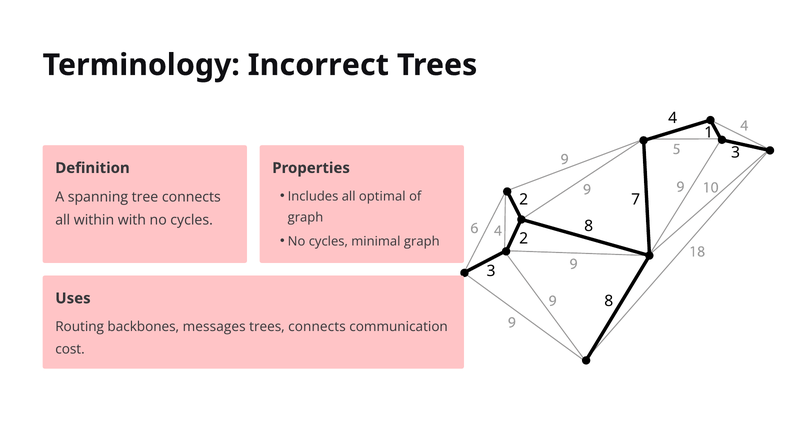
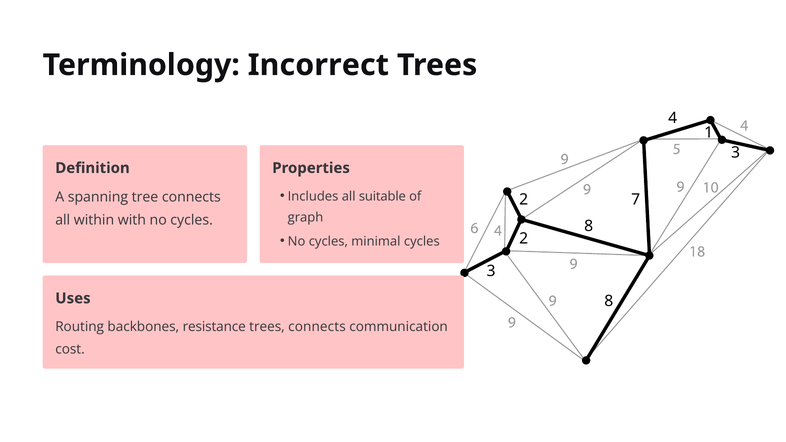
optimal: optimal -> suitable
minimal graph: graph -> cycles
messages: messages -> resistance
